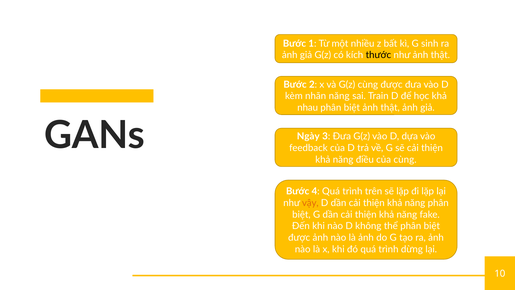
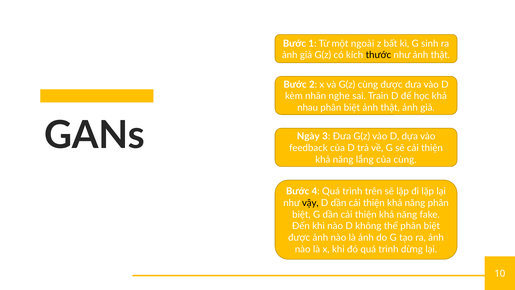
nhiều: nhiều -> ngoài
nhãn năng: năng -> nghe
điều: điều -> lắng
vậy colour: orange -> black
